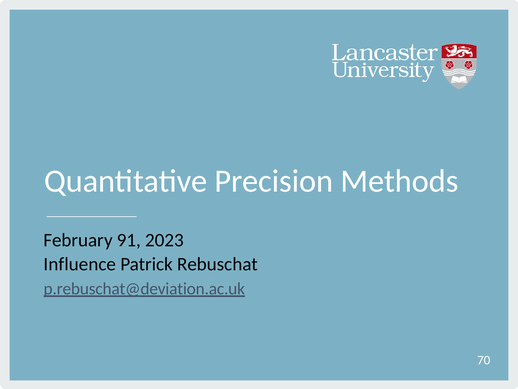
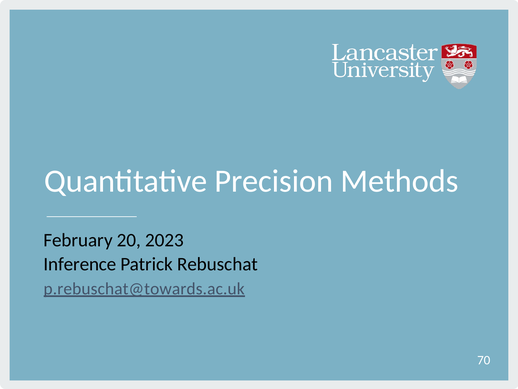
91: 91 -> 20
Influence: Influence -> Inference
p.rebuschat@deviation.ac.uk: p.rebuschat@deviation.ac.uk -> p.rebuschat@towards.ac.uk
